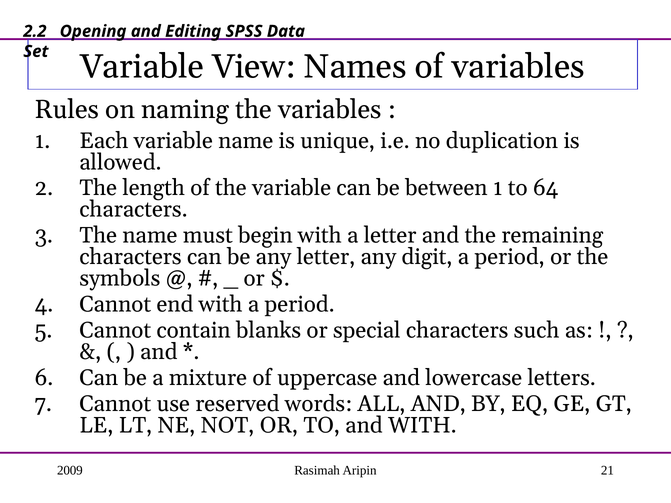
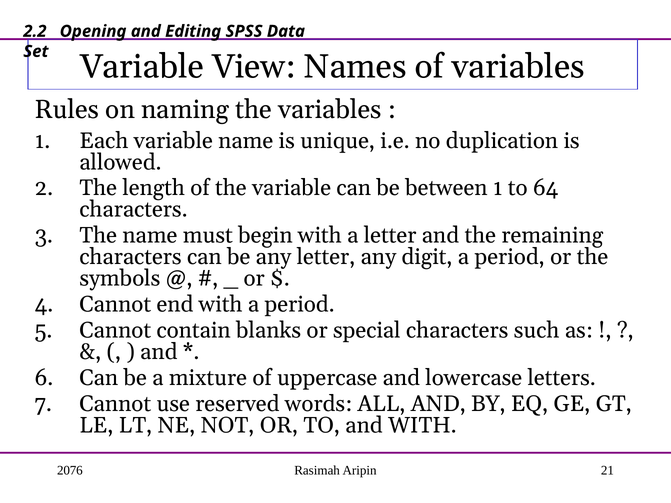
2009: 2009 -> 2076
